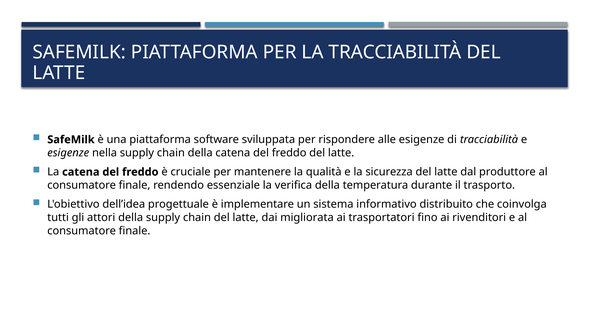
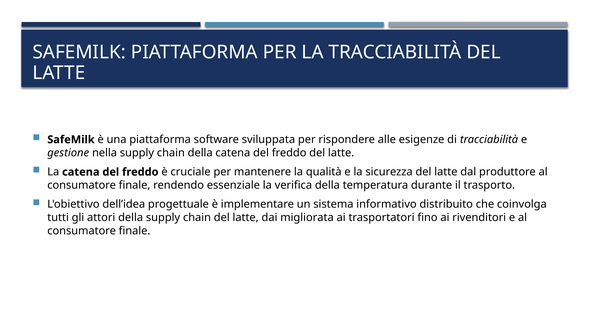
esigenze at (68, 153): esigenze -> gestione
